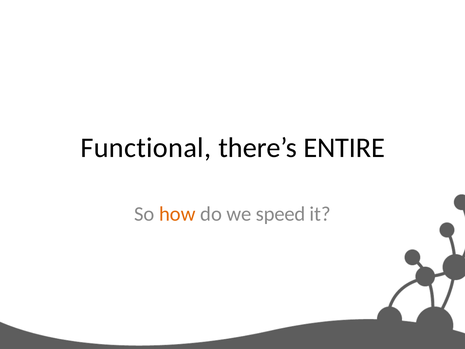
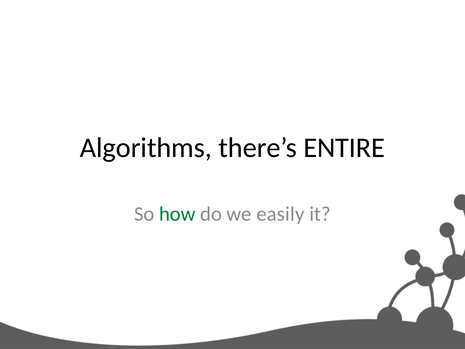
Functional: Functional -> Algorithms
how colour: orange -> green
speed: speed -> easily
